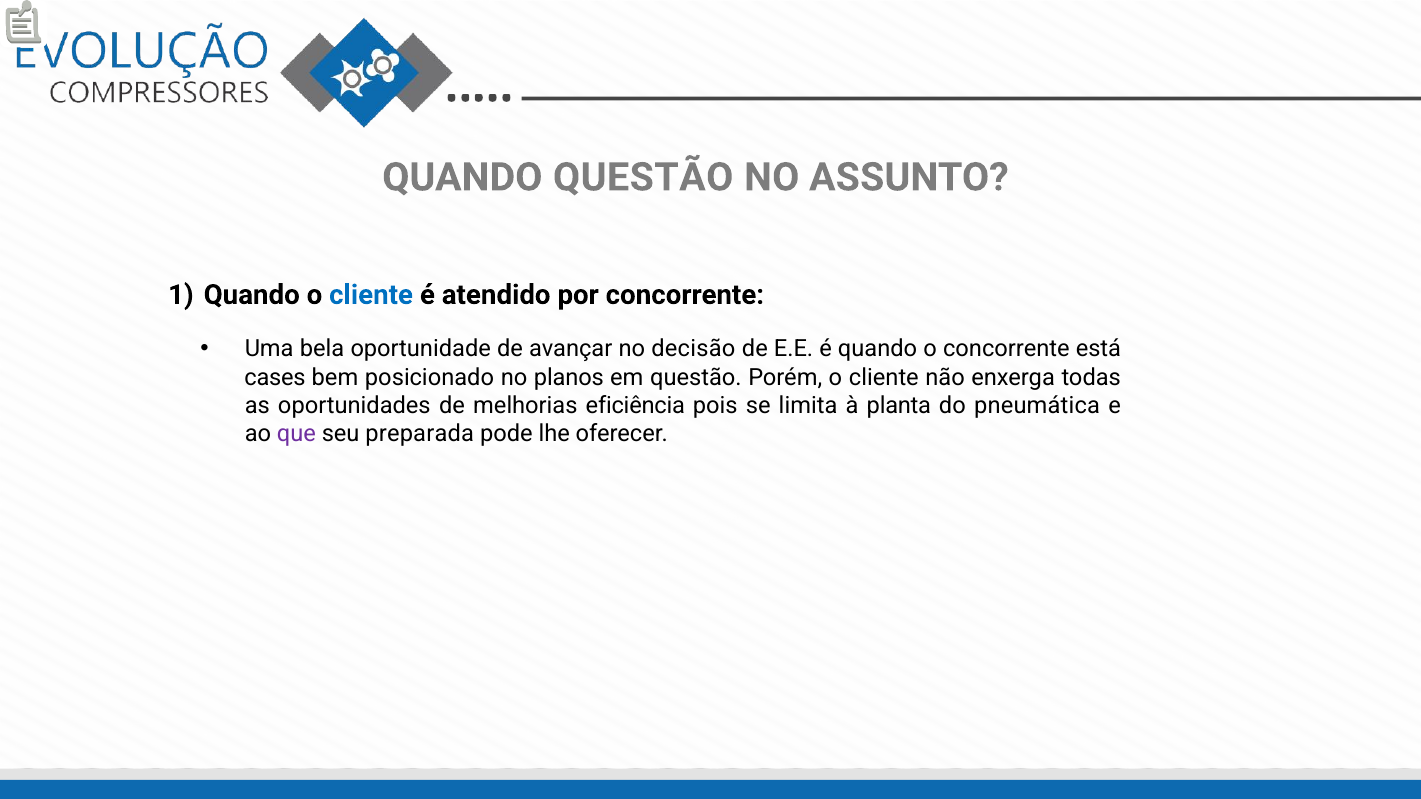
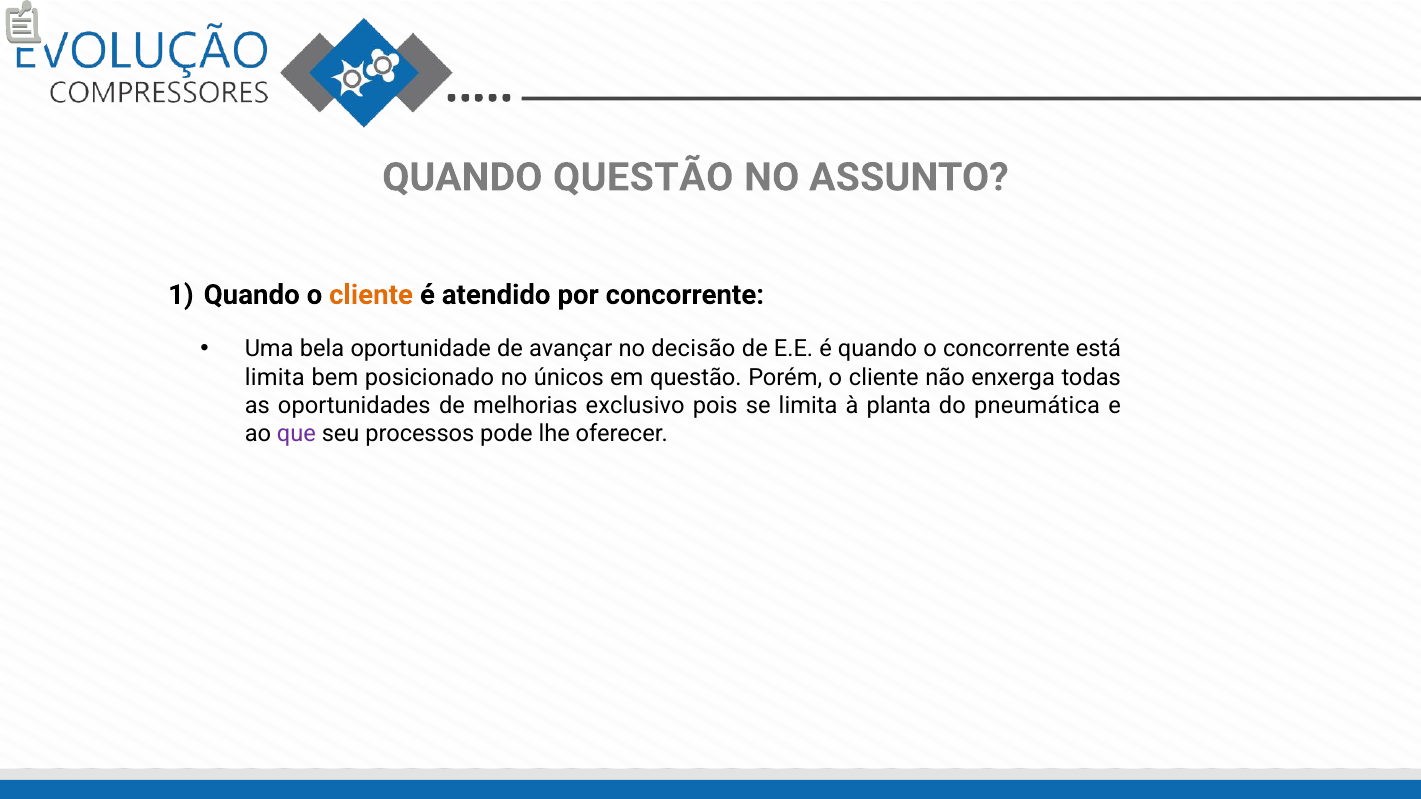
cliente at (371, 295) colour: blue -> orange
cases at (275, 378): cases -> limita
planos: planos -> únicos
eficiência: eficiência -> exclusivo
preparada: preparada -> processos
